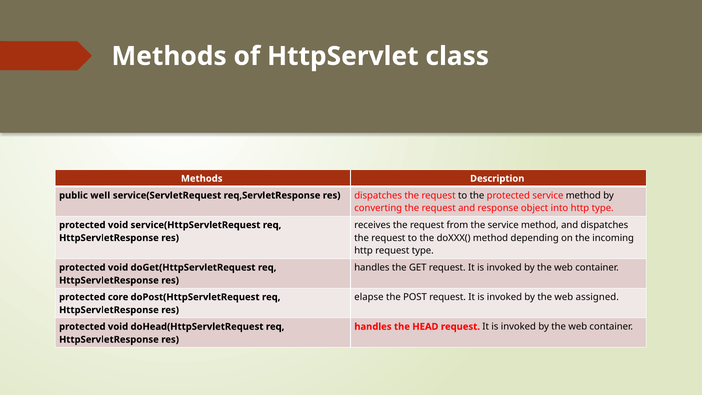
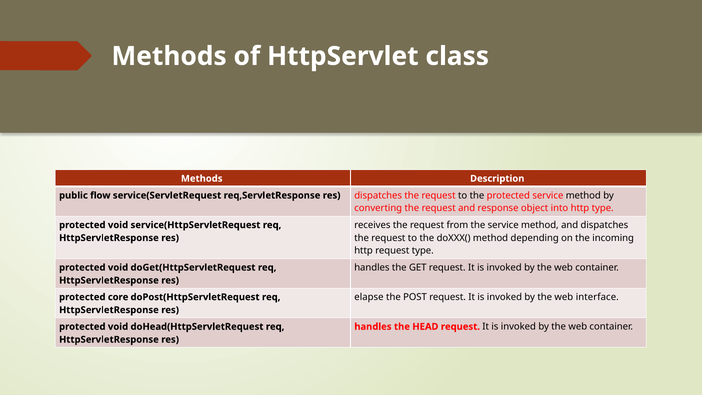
well: well -> flow
assigned: assigned -> interface
